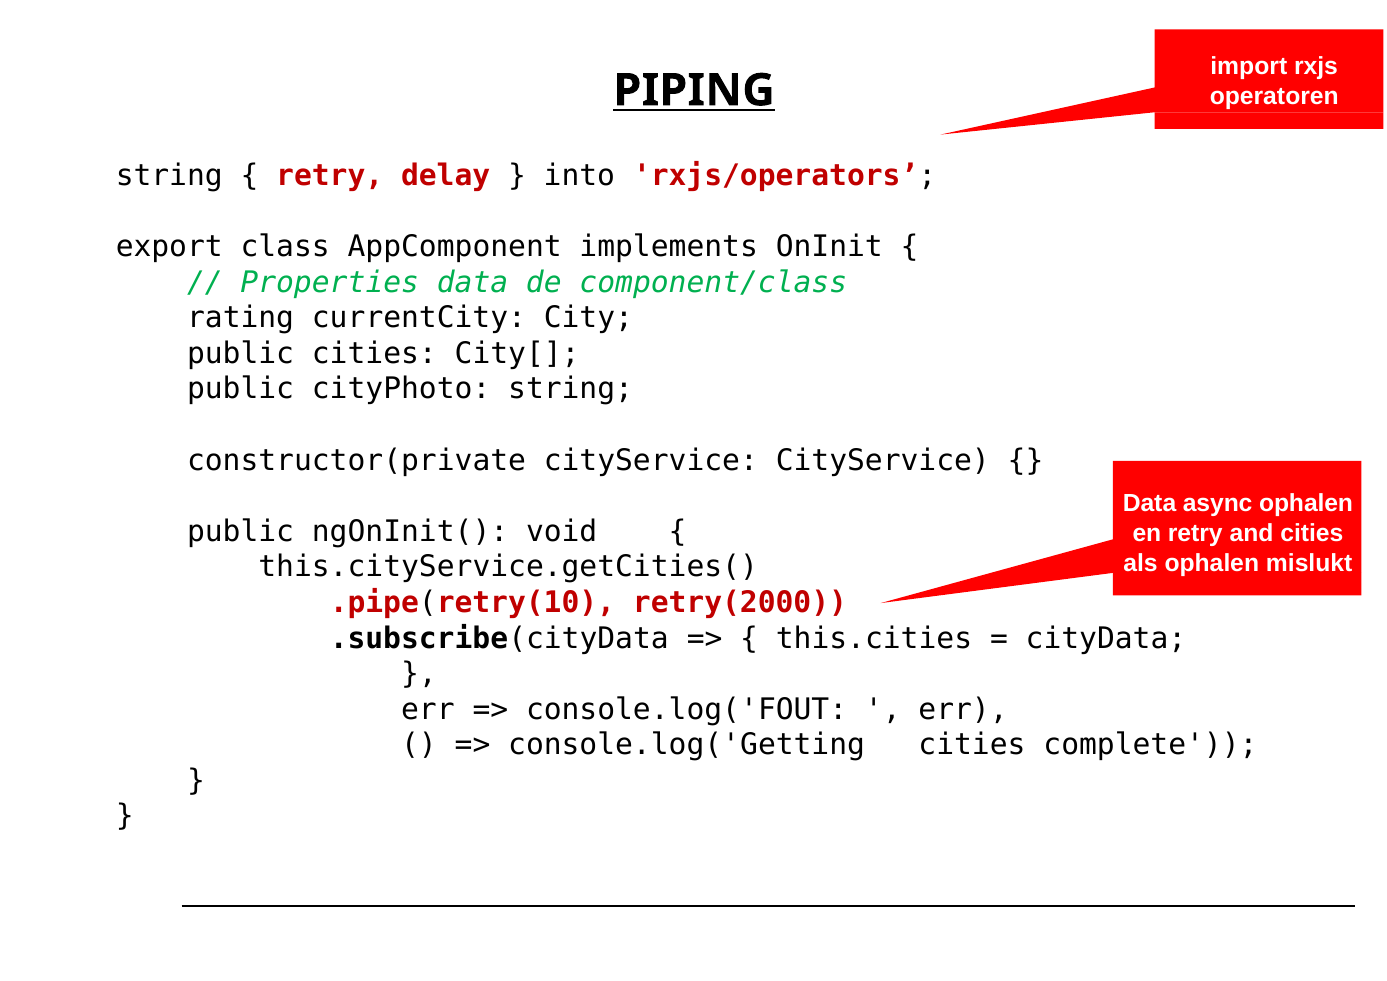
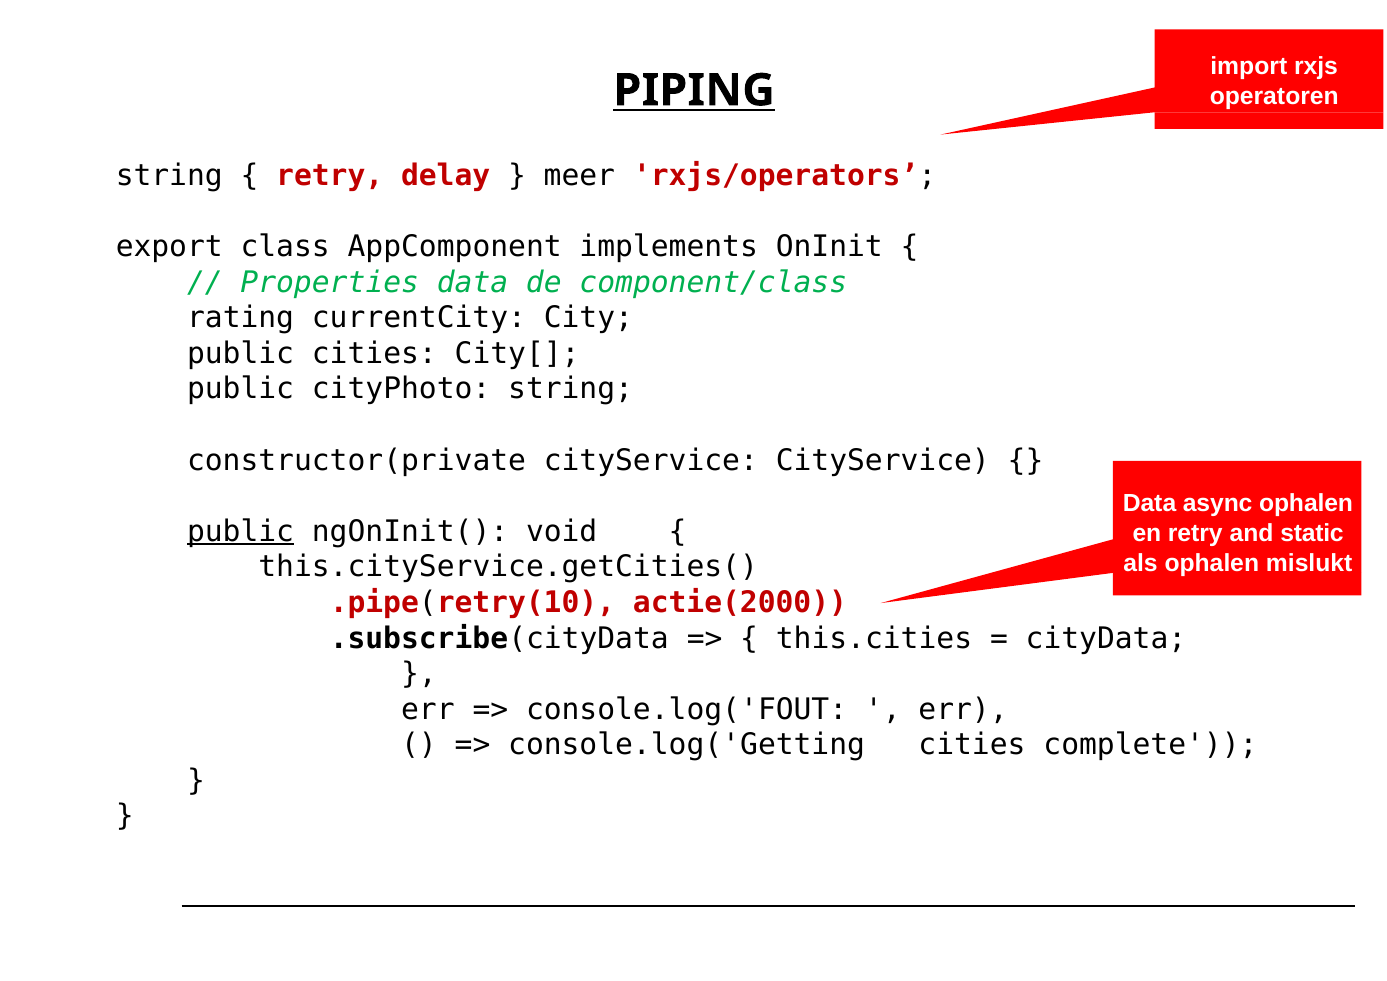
into: into -> meer
public at (241, 531) underline: none -> present
and cities: cities -> static
retry(2000: retry(2000 -> actie(2000
